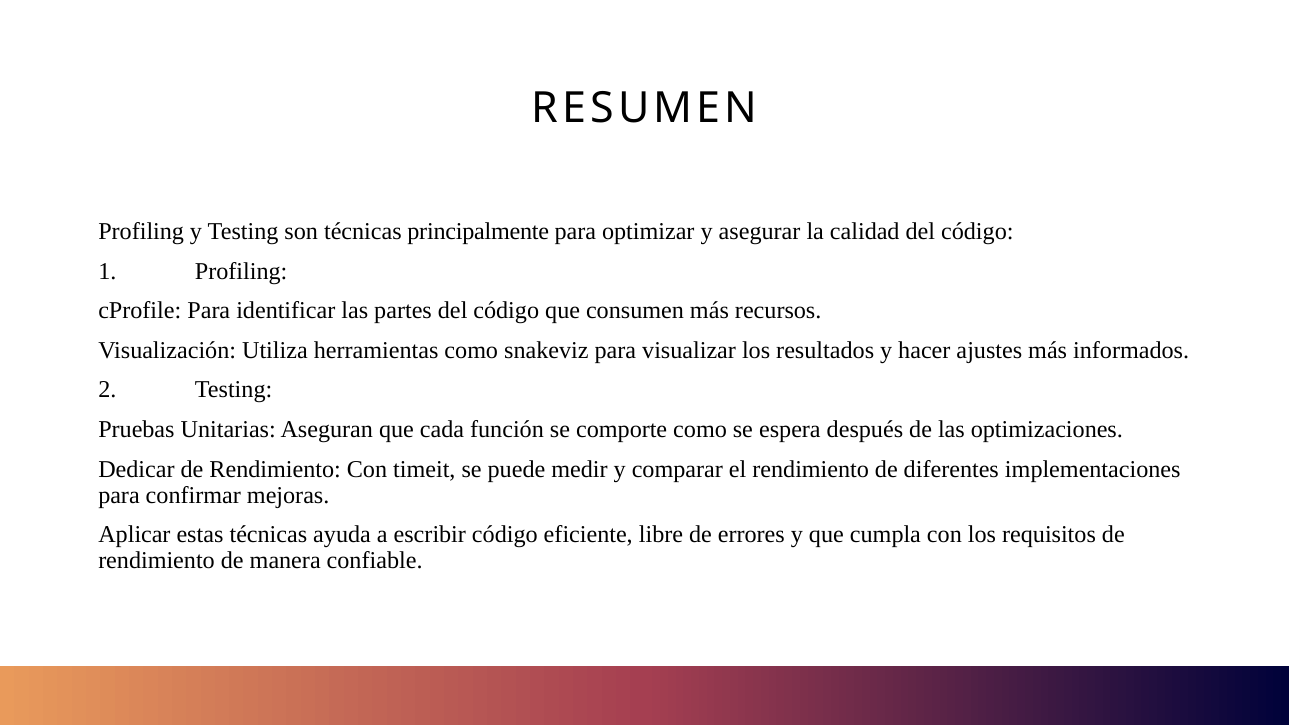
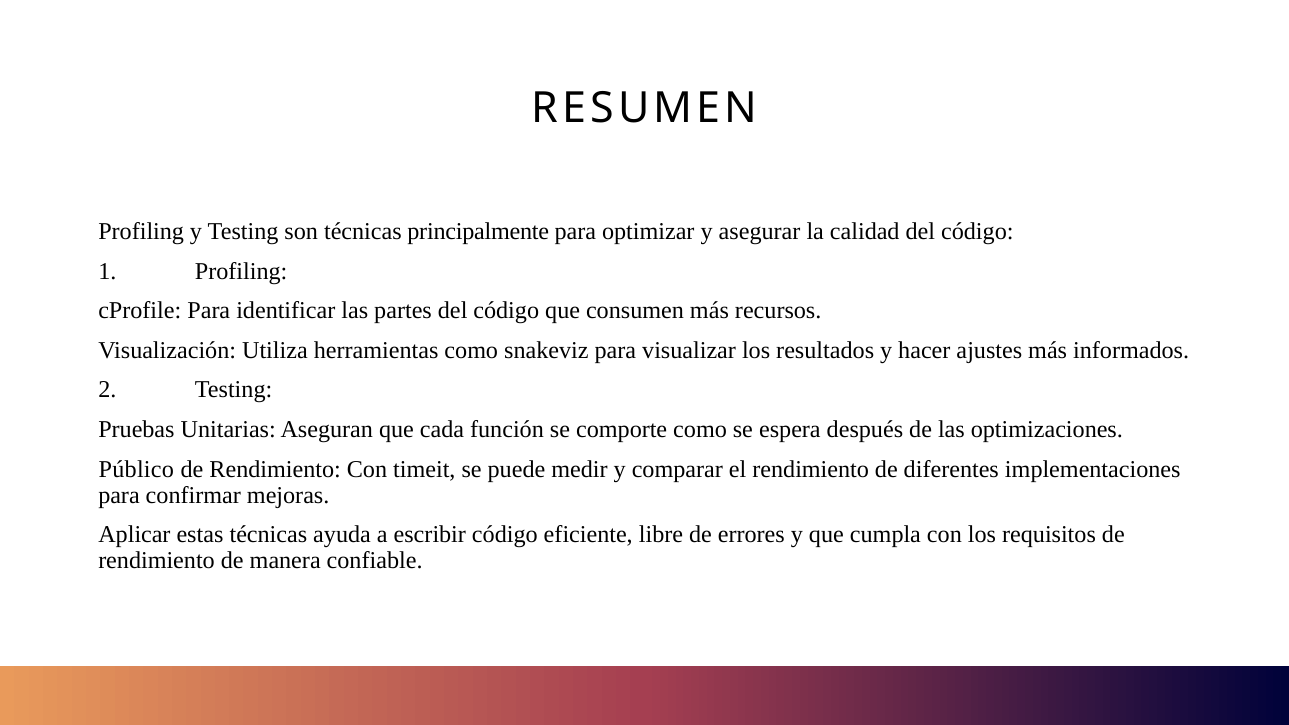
Dedicar: Dedicar -> Público
